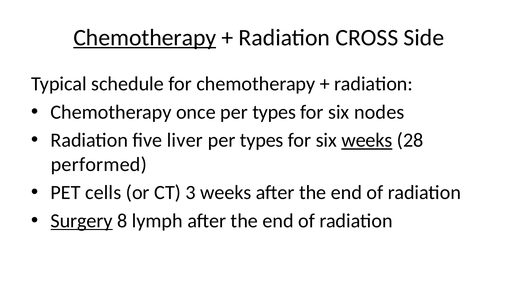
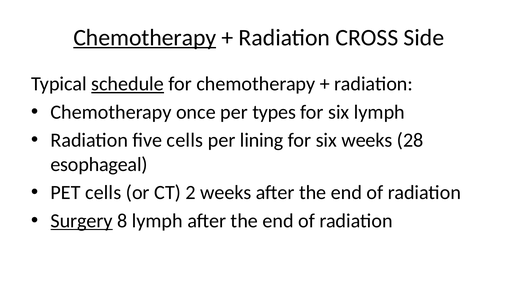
schedule underline: none -> present
six nodes: nodes -> lymph
five liver: liver -> cells
types at (262, 141): types -> lining
weeks at (367, 141) underline: present -> none
performed: performed -> esophageal
3: 3 -> 2
